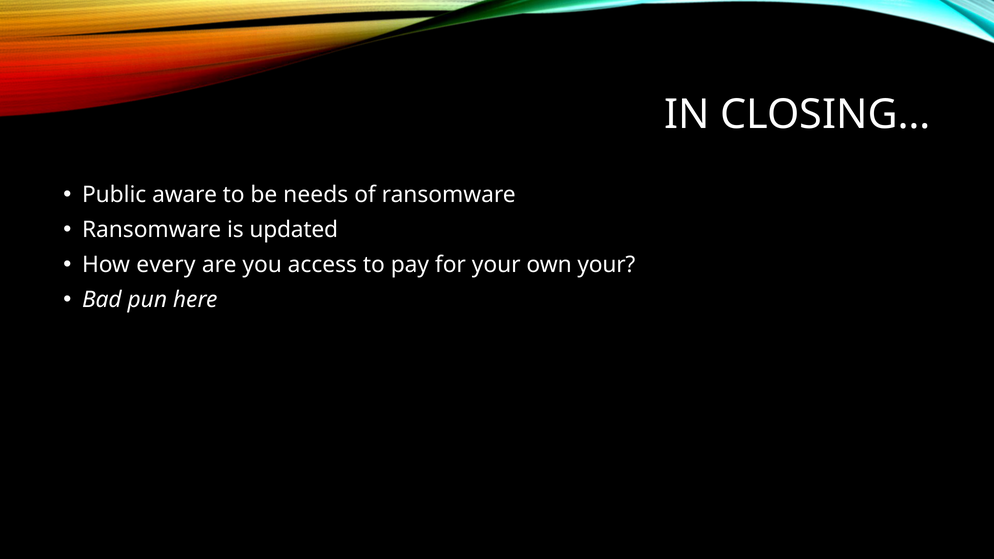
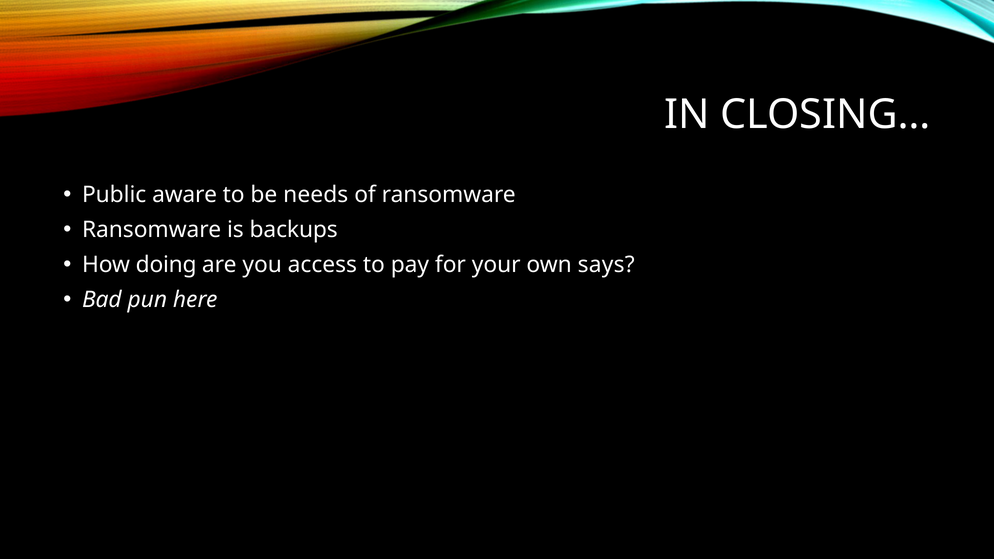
updated: updated -> backups
every: every -> doing
own your: your -> says
